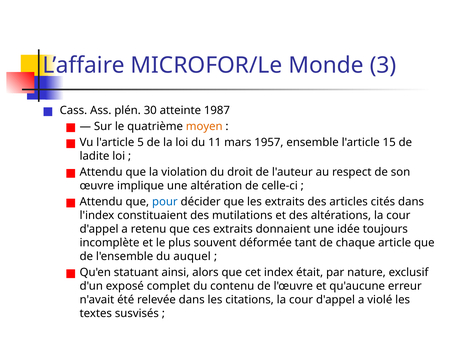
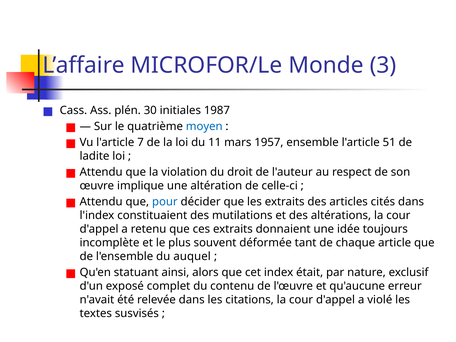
atteinte: atteinte -> initiales
moyen colour: orange -> blue
5: 5 -> 7
15: 15 -> 51
